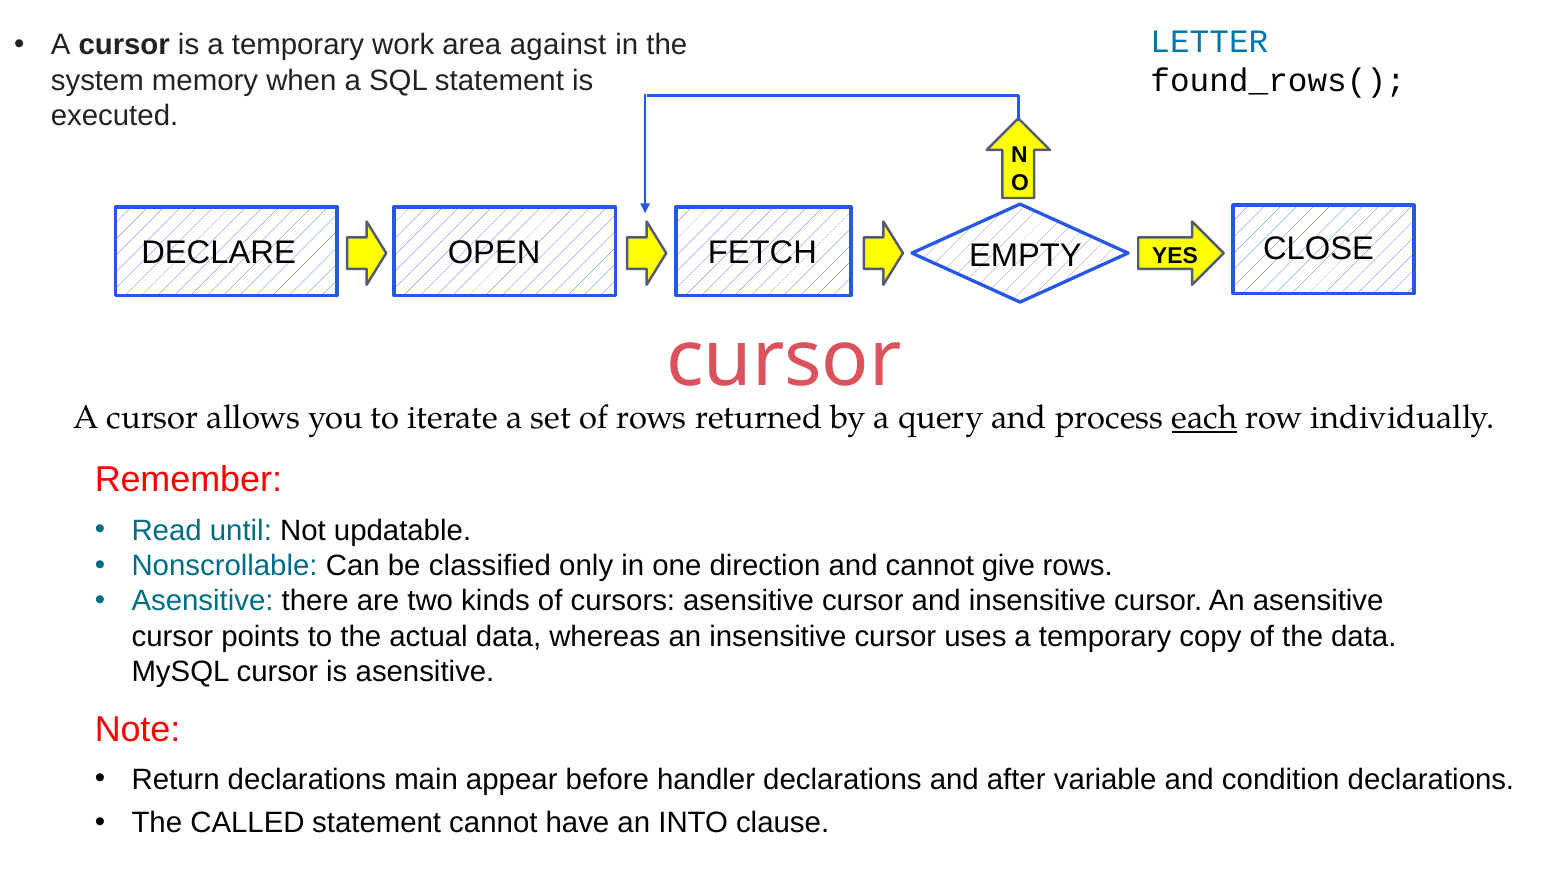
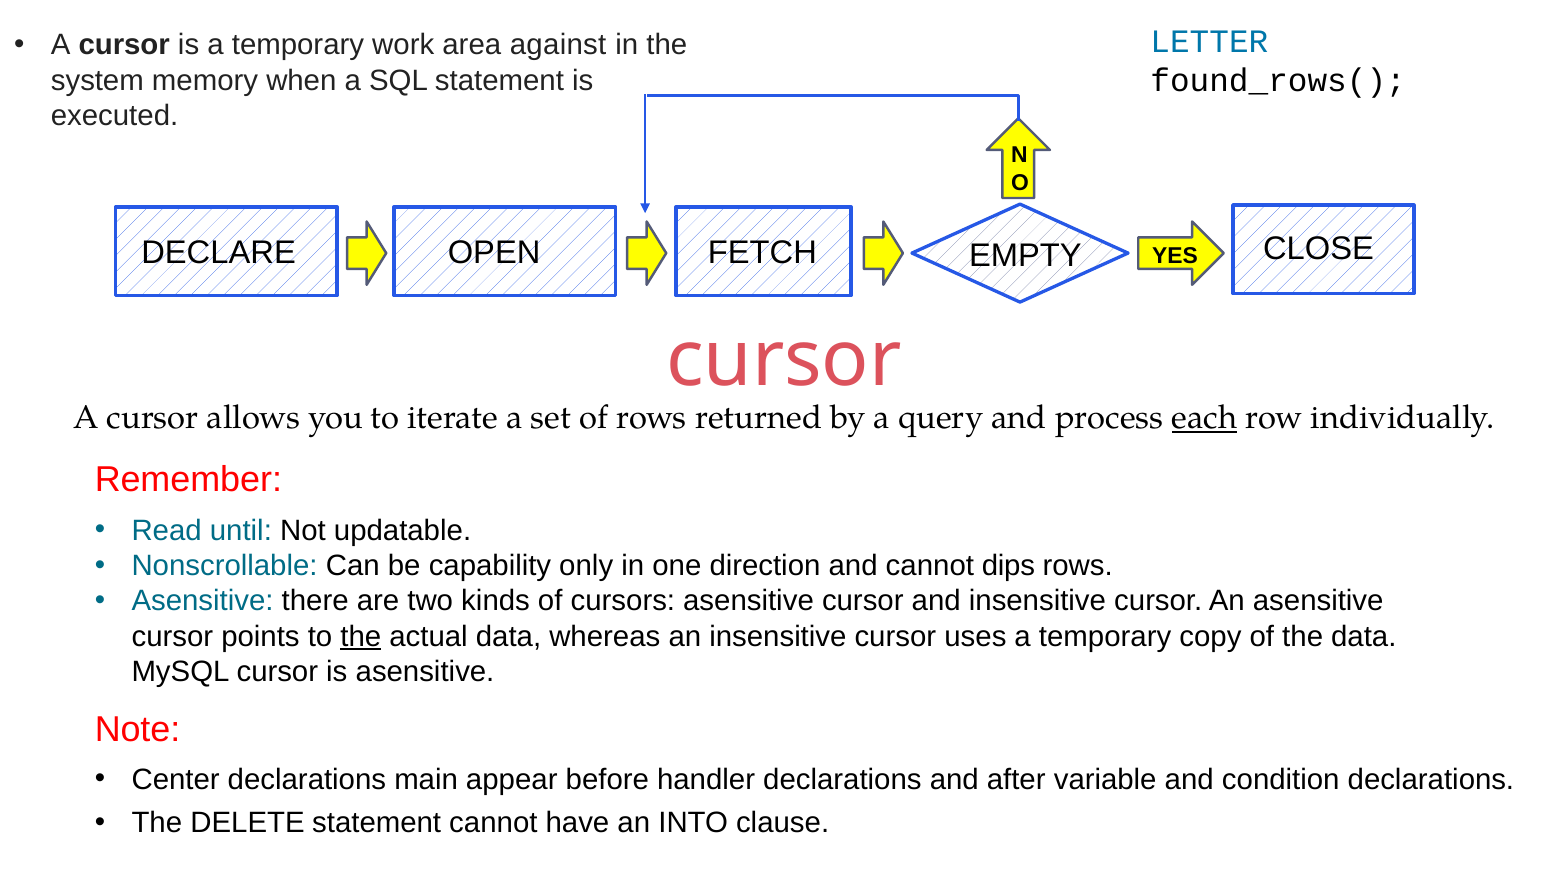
classified: classified -> capability
give: give -> dips
the at (361, 636) underline: none -> present
Return: Return -> Center
CALLED: CALLED -> DELETE
